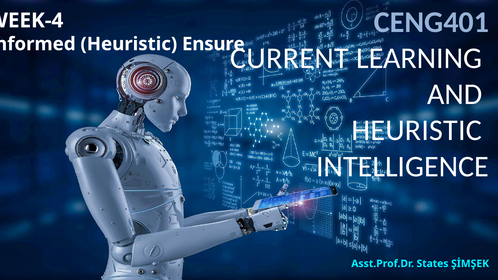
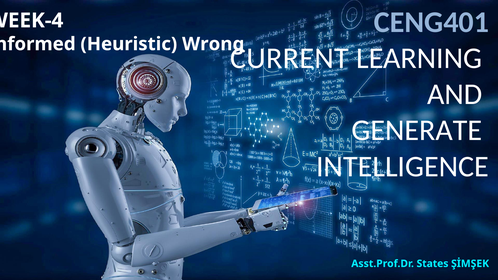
Ensure: Ensure -> Wrong
HEURISTIC at (417, 131): HEURISTIC -> GENERATE
